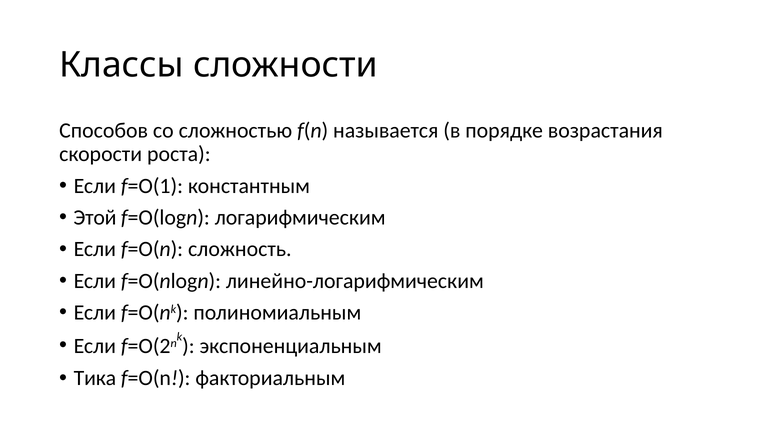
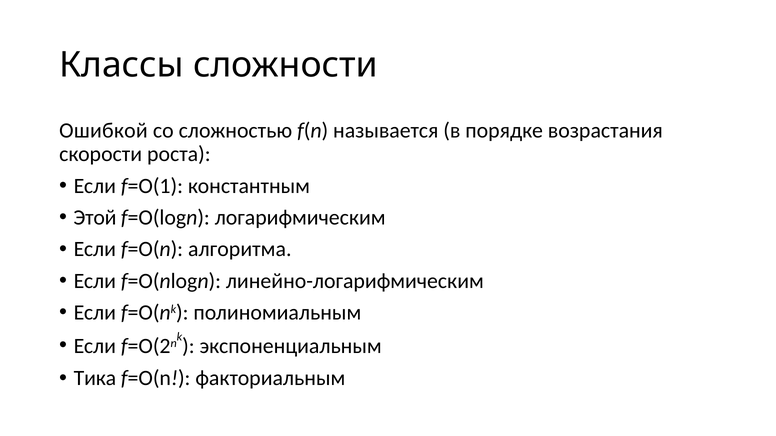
Способов: Способов -> Ошибкой
сложность: сложность -> алгоритма
